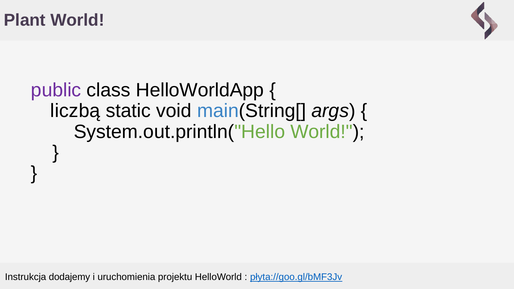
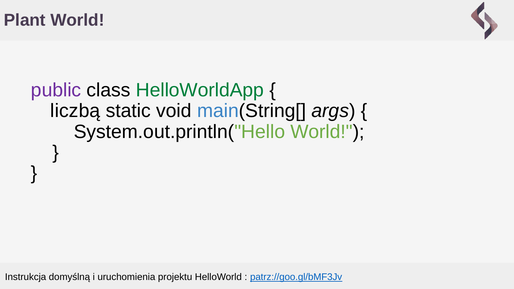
HelloWorldApp colour: black -> green
dodajemy: dodajemy -> domyślną
płyta://goo.gl/bMF3Jv: płyta://goo.gl/bMF3Jv -> patrz://goo.gl/bMF3Jv
